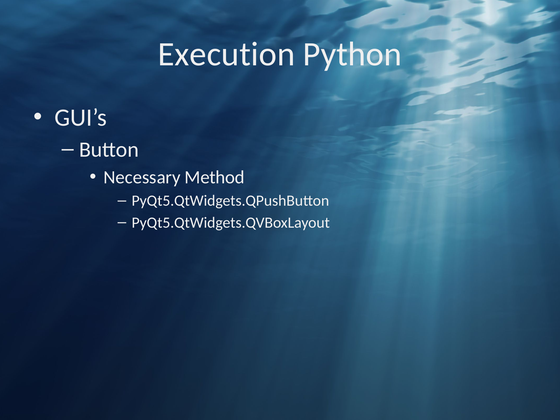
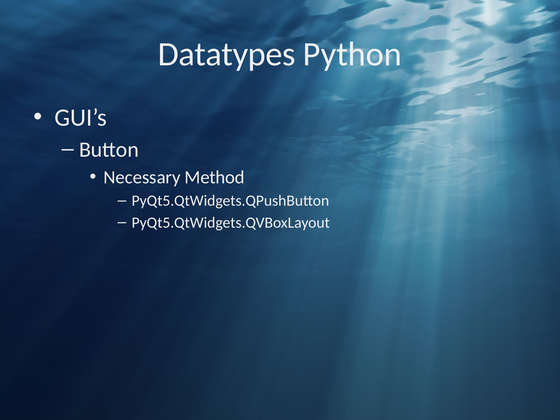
Execution: Execution -> Datatypes
